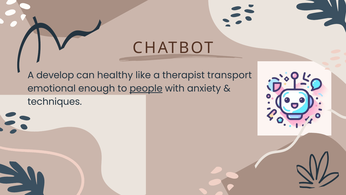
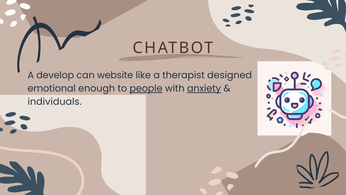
healthy: healthy -> website
transport: transport -> designed
anxiety underline: none -> present
techniques: techniques -> individuals
